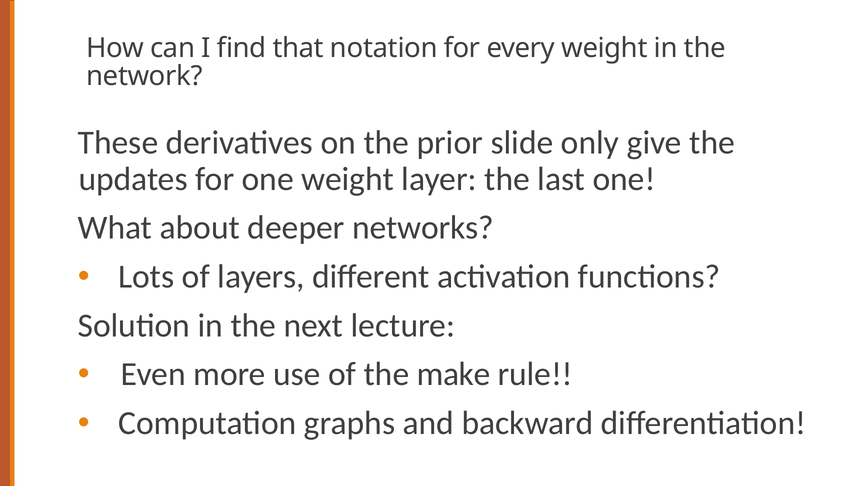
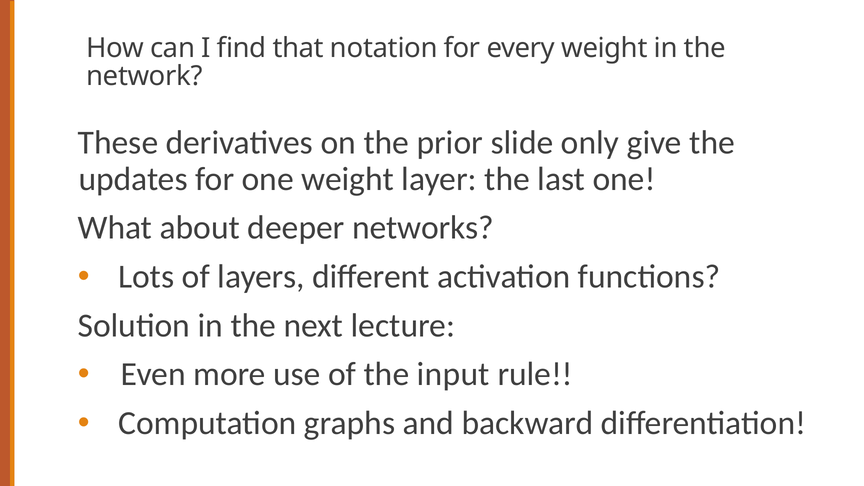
make: make -> input
